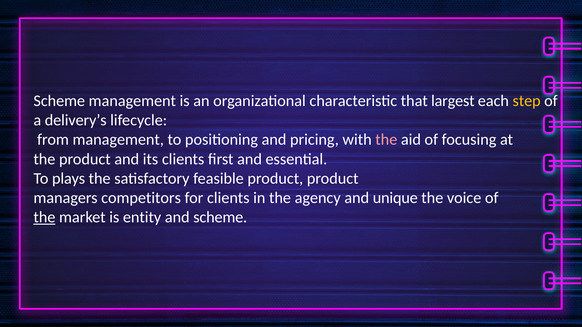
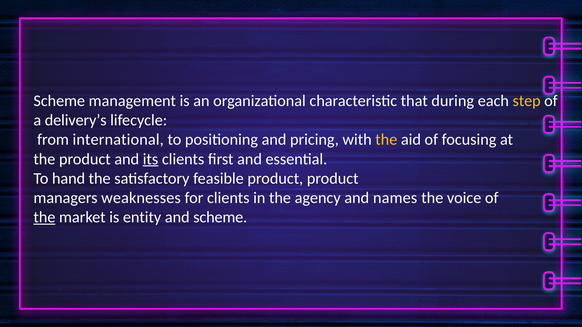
largest: largest -> during
from management: management -> international
the at (386, 140) colour: pink -> yellow
its underline: none -> present
plays: plays -> hand
competitors: competitors -> weaknesses
unique: unique -> names
